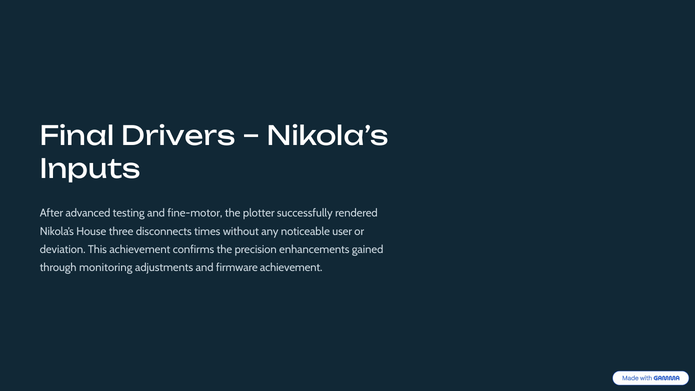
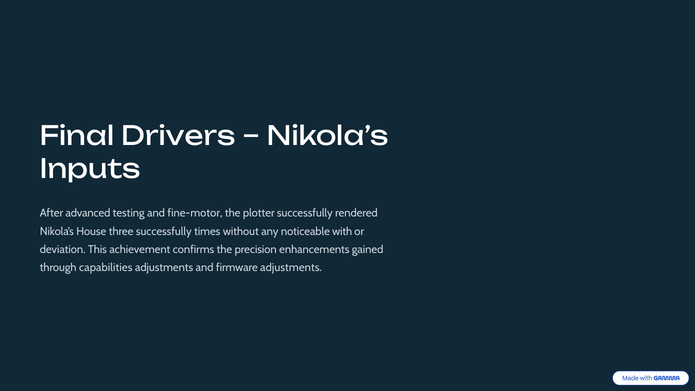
three disconnects: disconnects -> successfully
user: user -> with
monitoring: monitoring -> capabilities
firmware achievement: achievement -> adjustments
